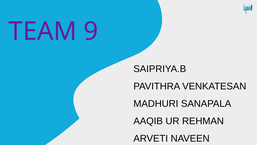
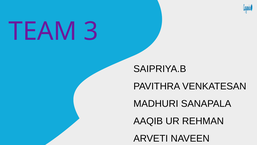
9: 9 -> 3
